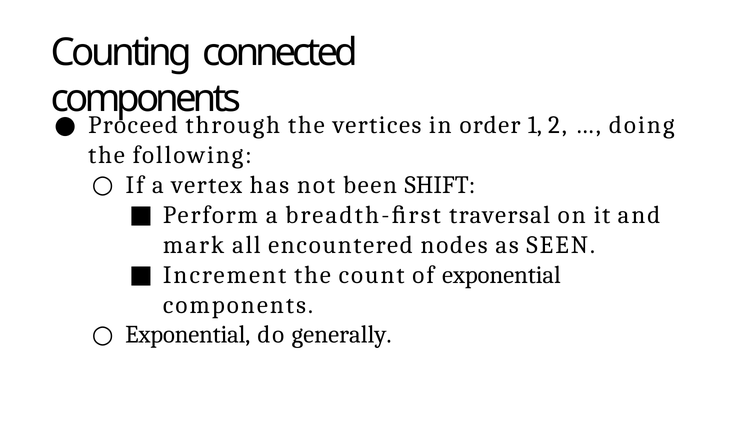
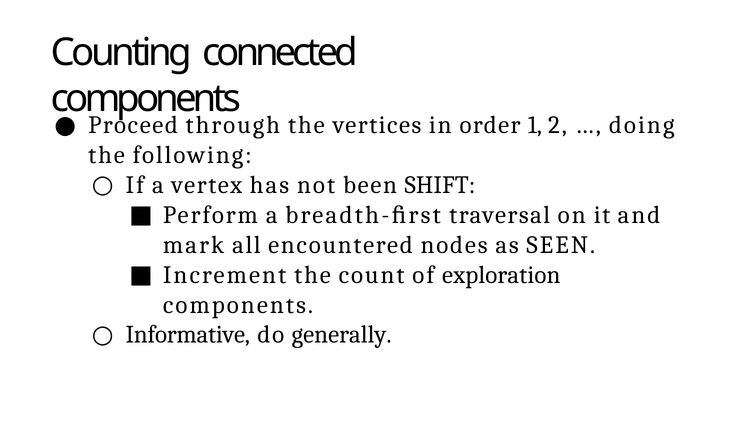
of exponential: exponential -> exploration
Exponential at (188, 335): Exponential -> Informative
